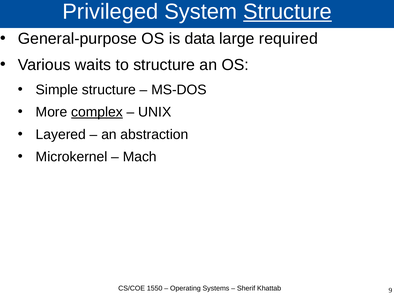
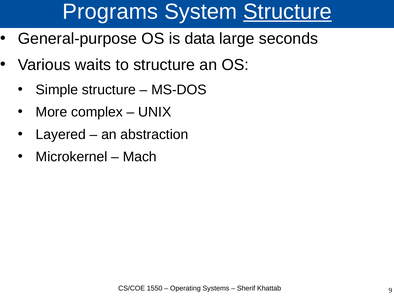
Privileged: Privileged -> Programs
required: required -> seconds
complex underline: present -> none
